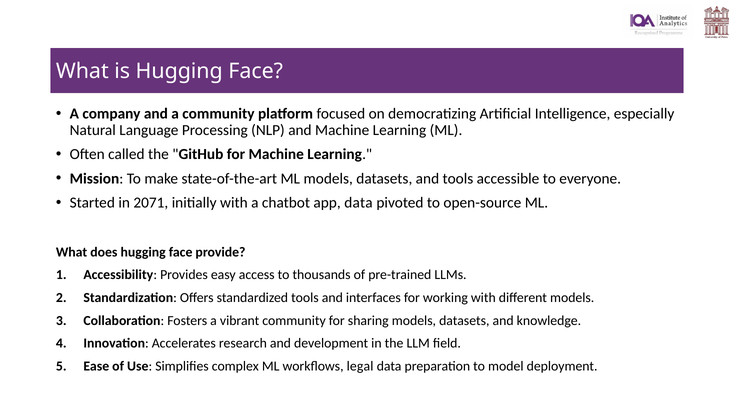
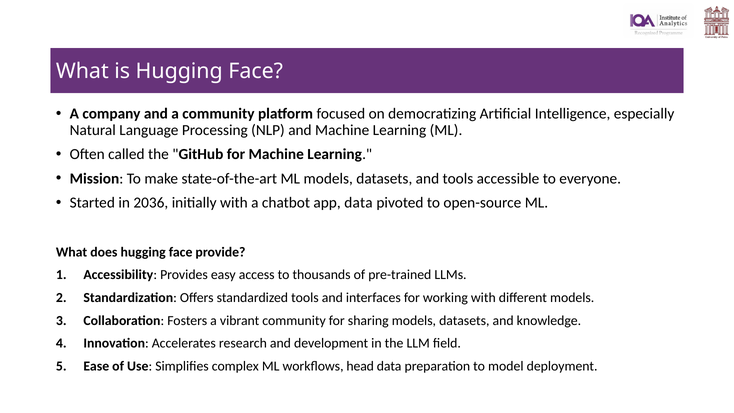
2071: 2071 -> 2036
legal: legal -> head
